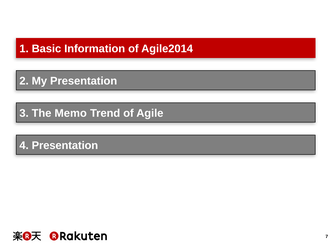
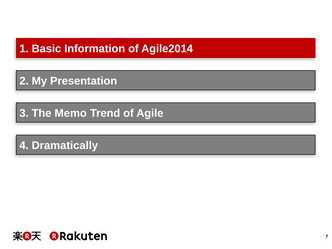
4 Presentation: Presentation -> Dramatically
